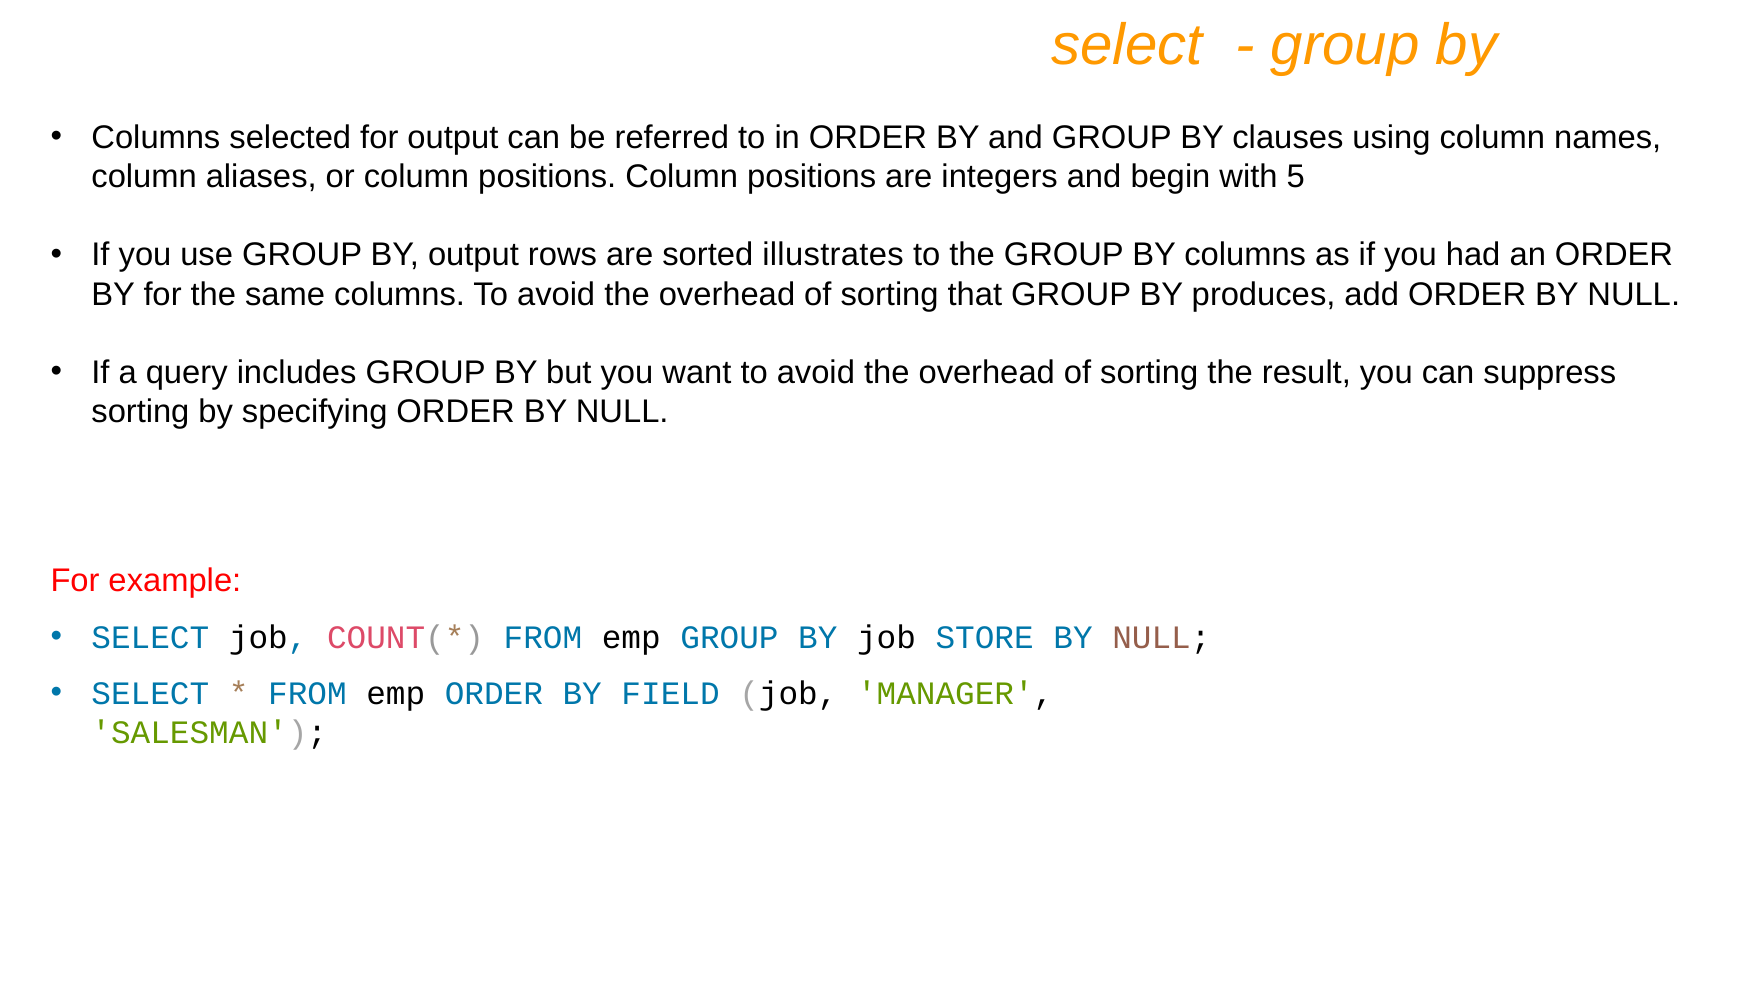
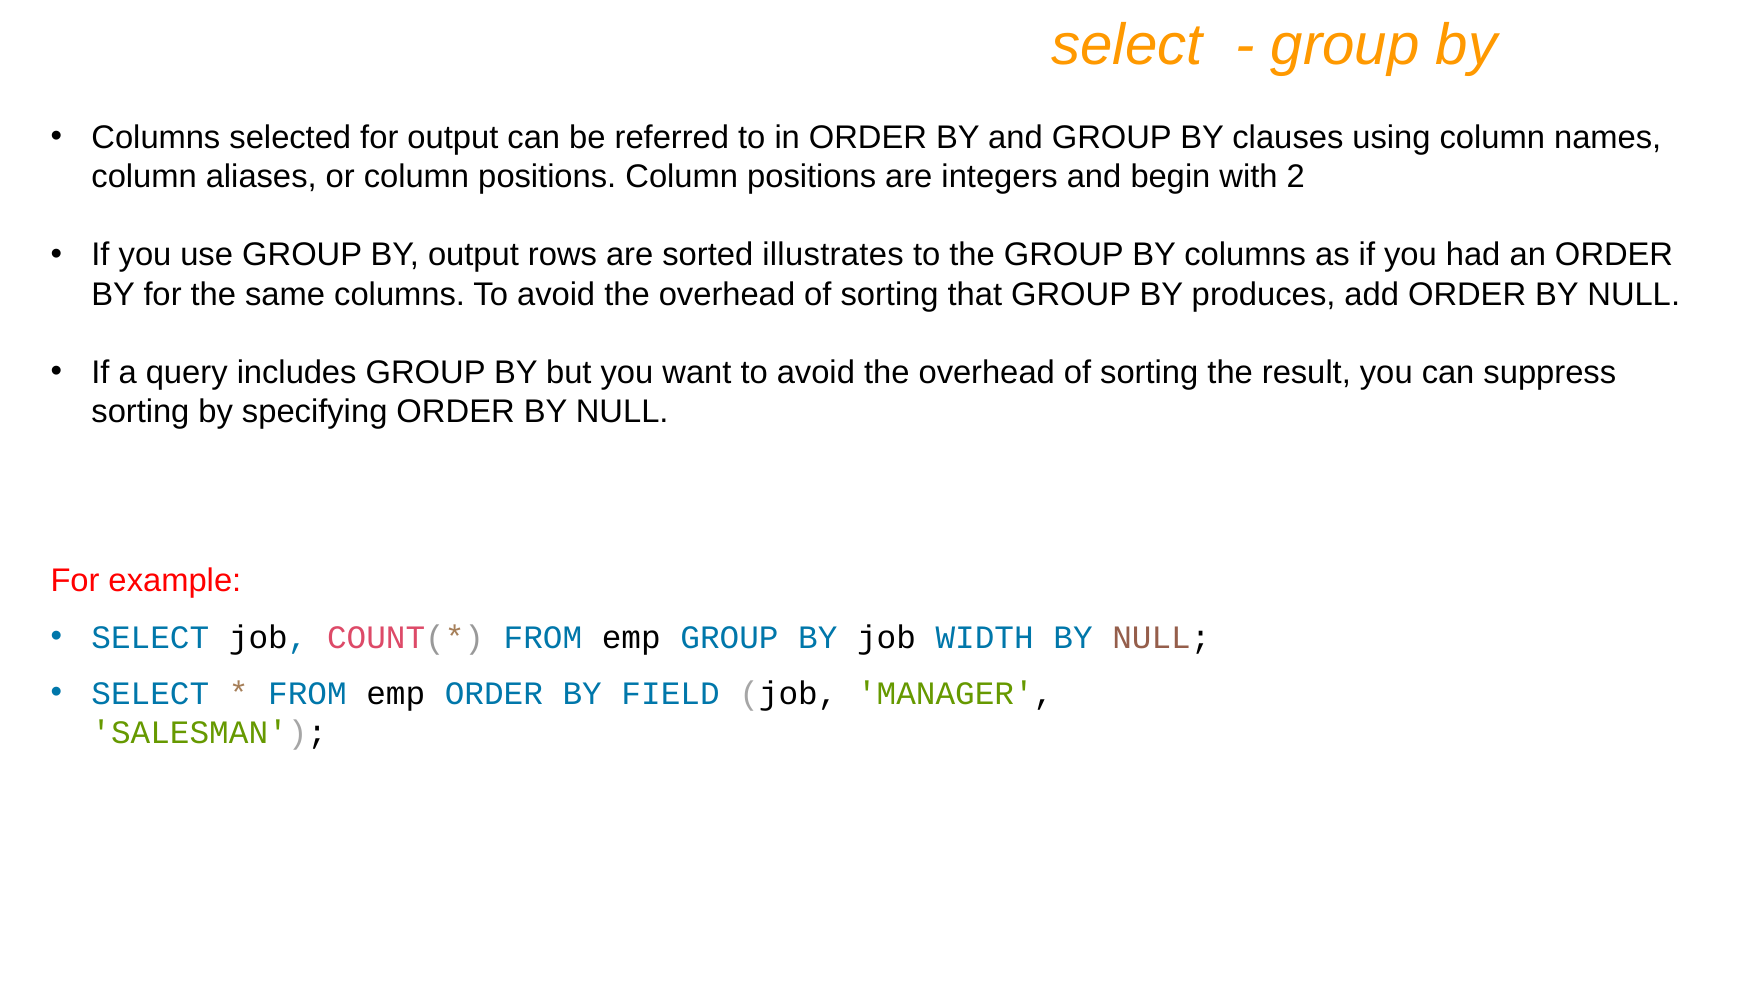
5: 5 -> 2
STORE: STORE -> WIDTH
